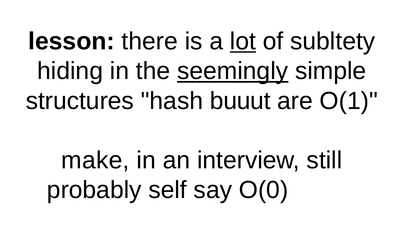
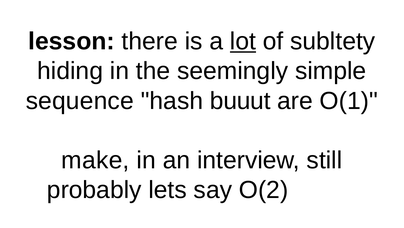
seemingly underline: present -> none
structures: structures -> sequence
self: self -> lets
O(0: O(0 -> O(2
